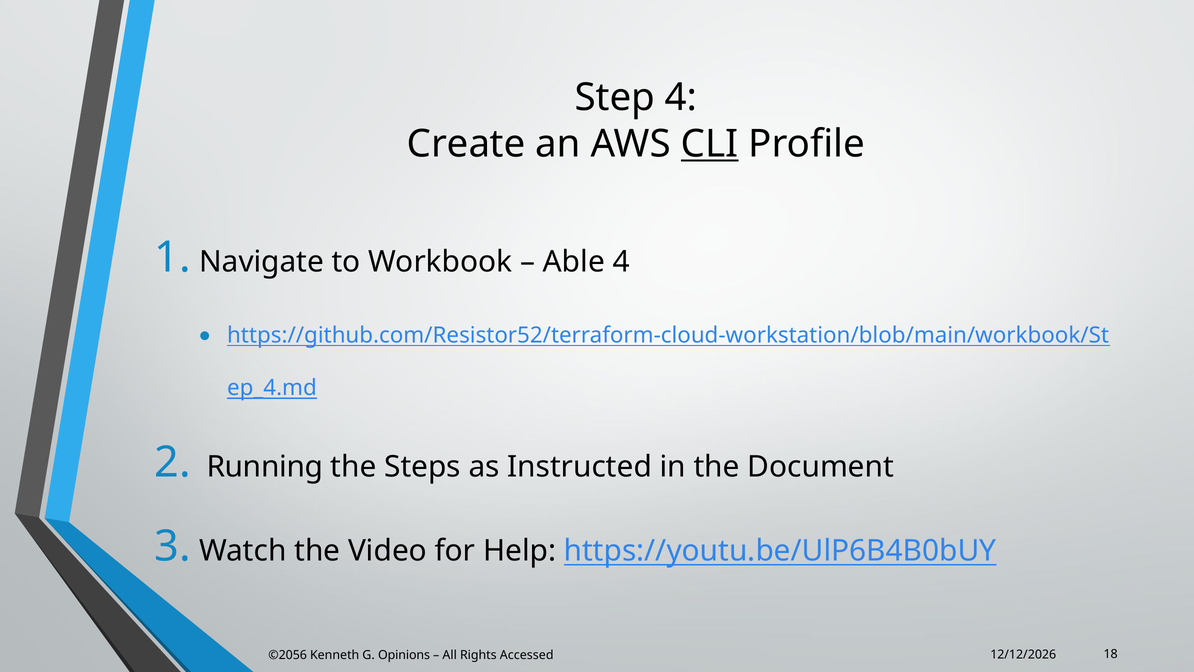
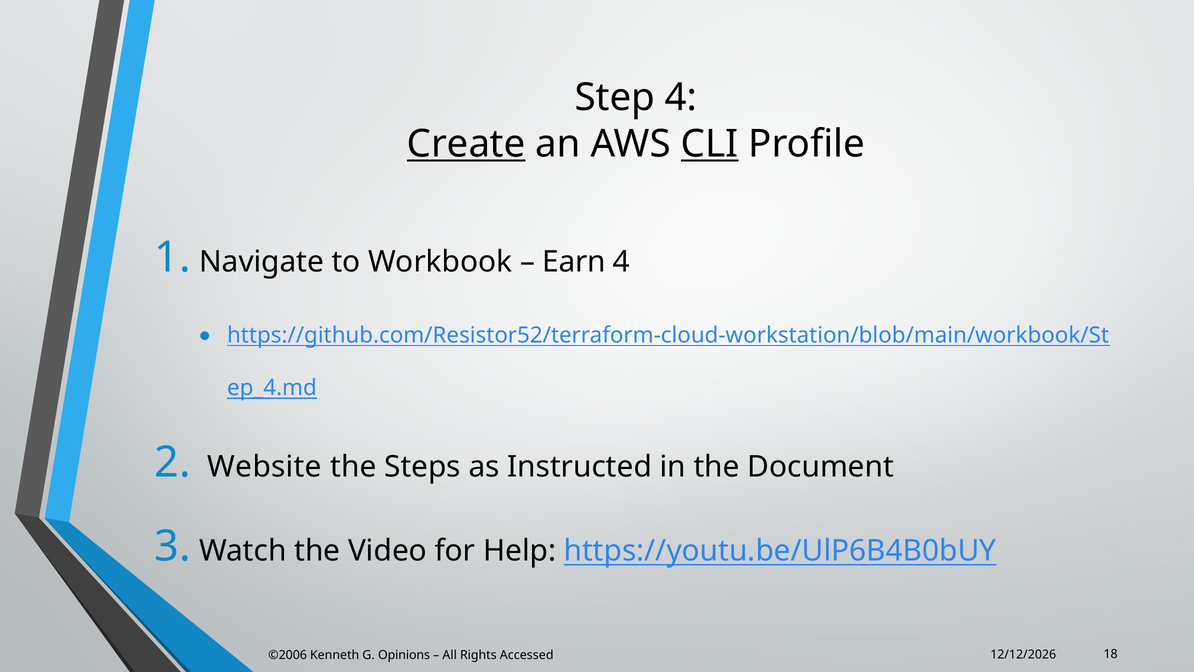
Create underline: none -> present
Able: Able -> Earn
Running: Running -> Website
©2056: ©2056 -> ©2006
